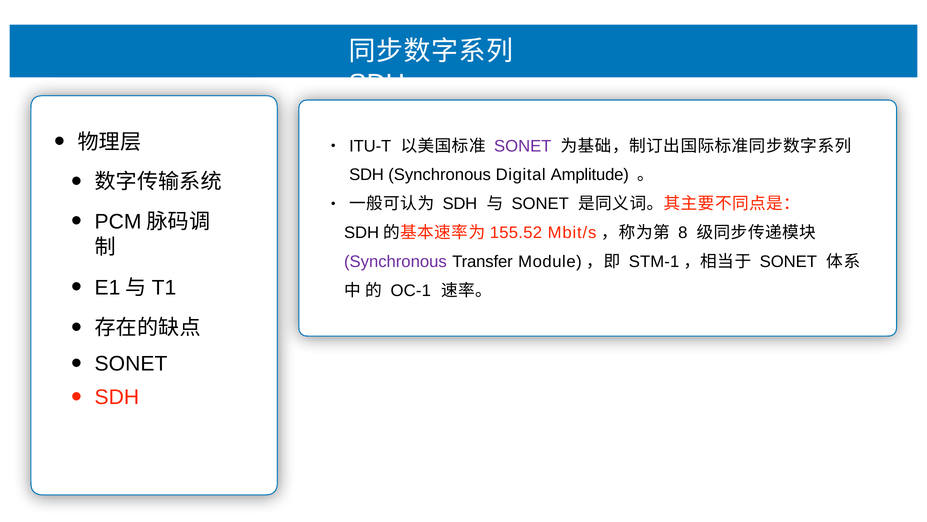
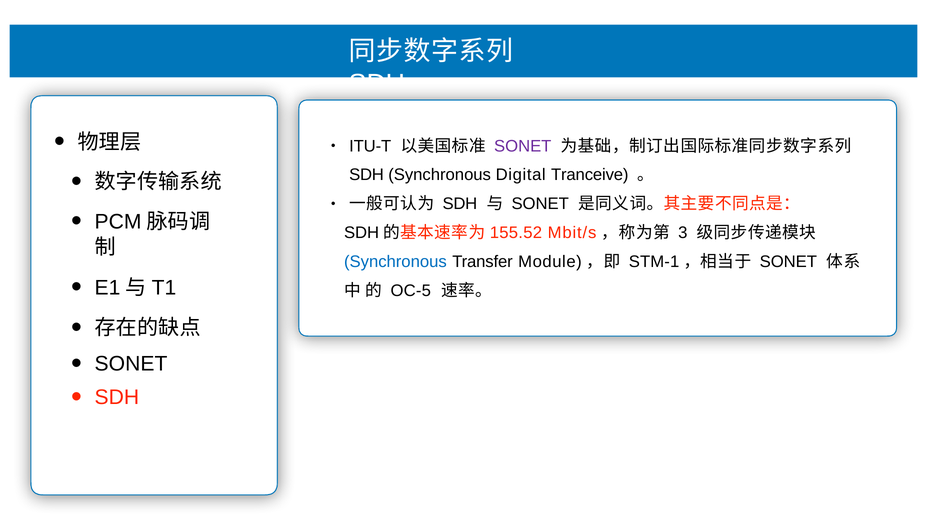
Amplitude: Amplitude -> Tranceive
8: 8 -> 3
Synchronous at (395, 261) colour: purple -> blue
OC-1: OC-1 -> OC-5
